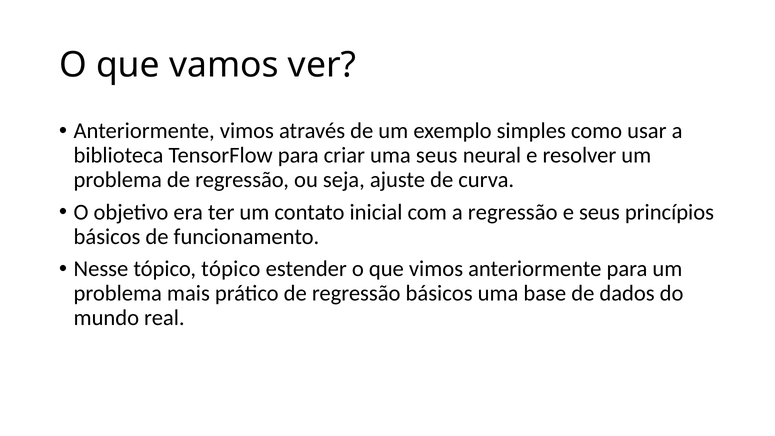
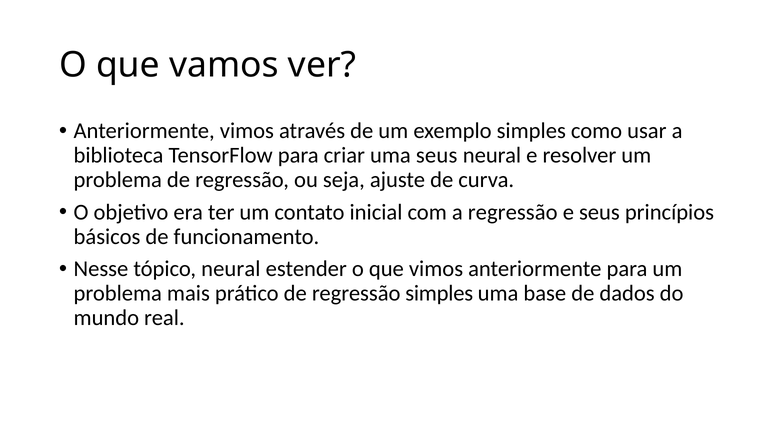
tópico tópico: tópico -> neural
regressão básicos: básicos -> simples
